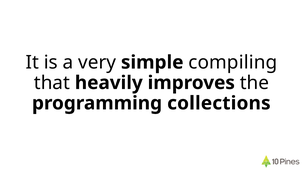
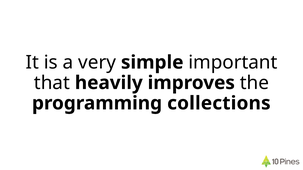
compiling: compiling -> important
